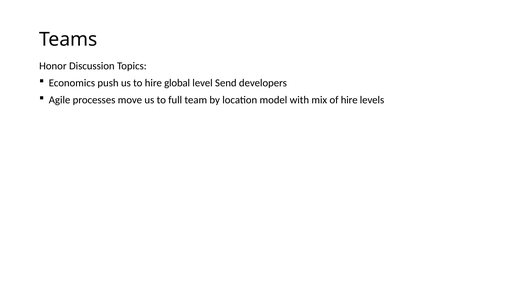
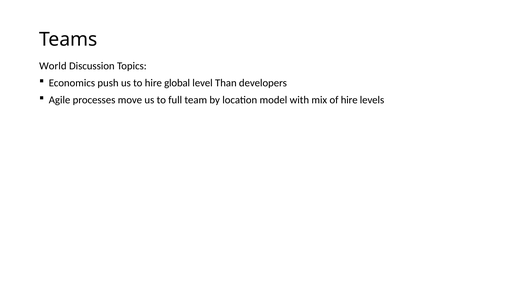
Honor: Honor -> World
Send: Send -> Than
